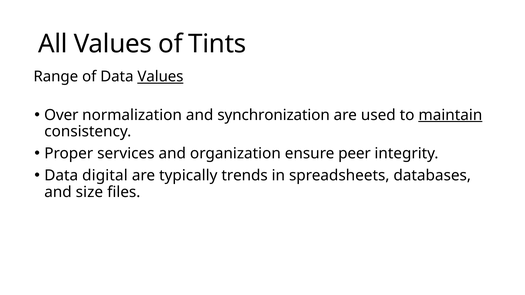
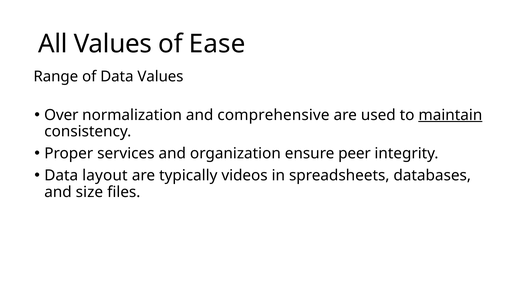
Tints: Tints -> Ease
Values at (160, 77) underline: present -> none
synchronization: synchronization -> comprehensive
digital: digital -> layout
trends: trends -> videos
